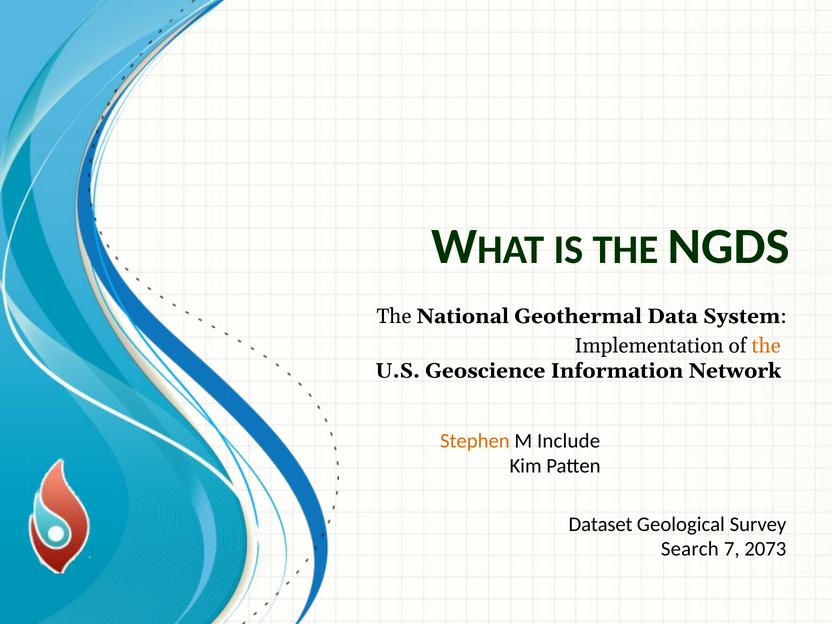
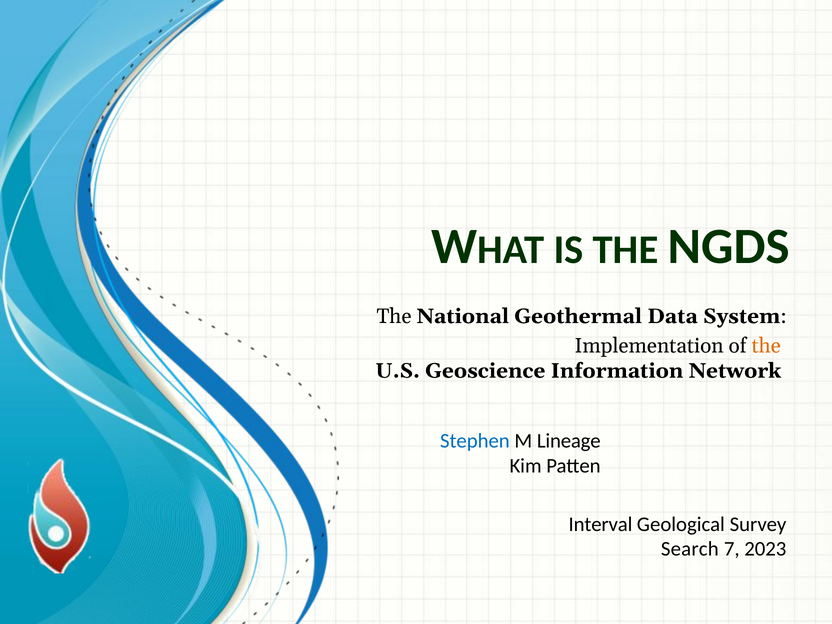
Stephen colour: orange -> blue
Include: Include -> Lineage
Dataset: Dataset -> Interval
2073: 2073 -> 2023
